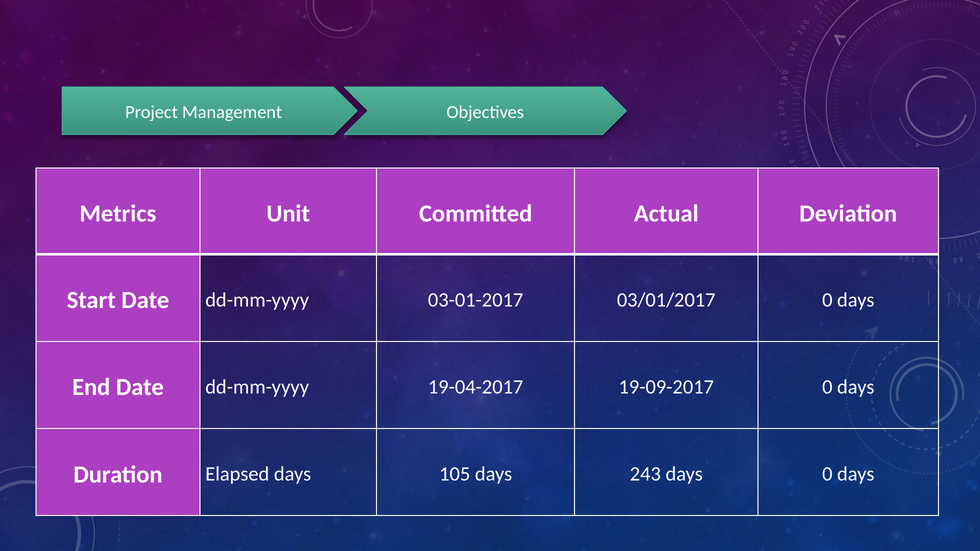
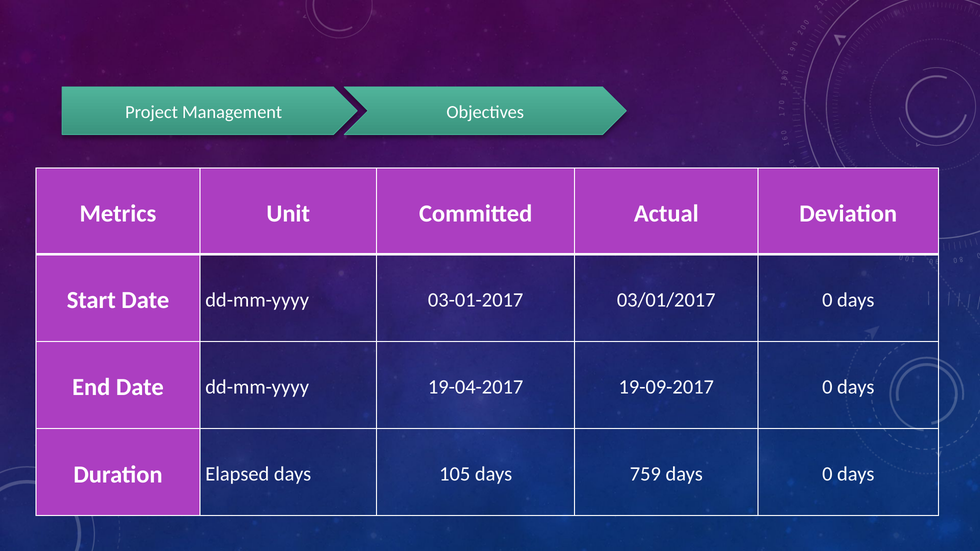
243: 243 -> 759
